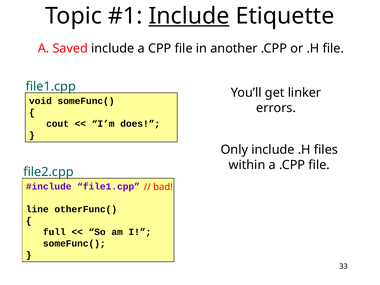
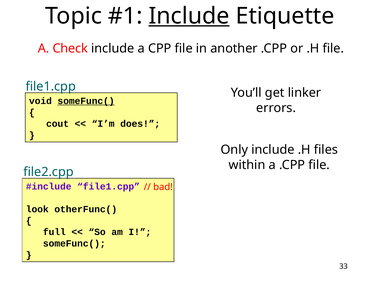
Saved: Saved -> Check
someFunc( at (86, 101) underline: none -> present
line: line -> look
